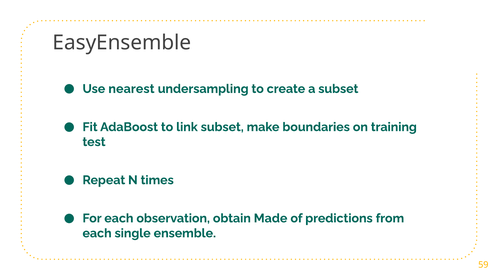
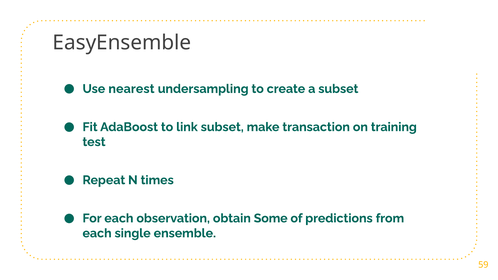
boundaries: boundaries -> transaction
Made: Made -> Some
